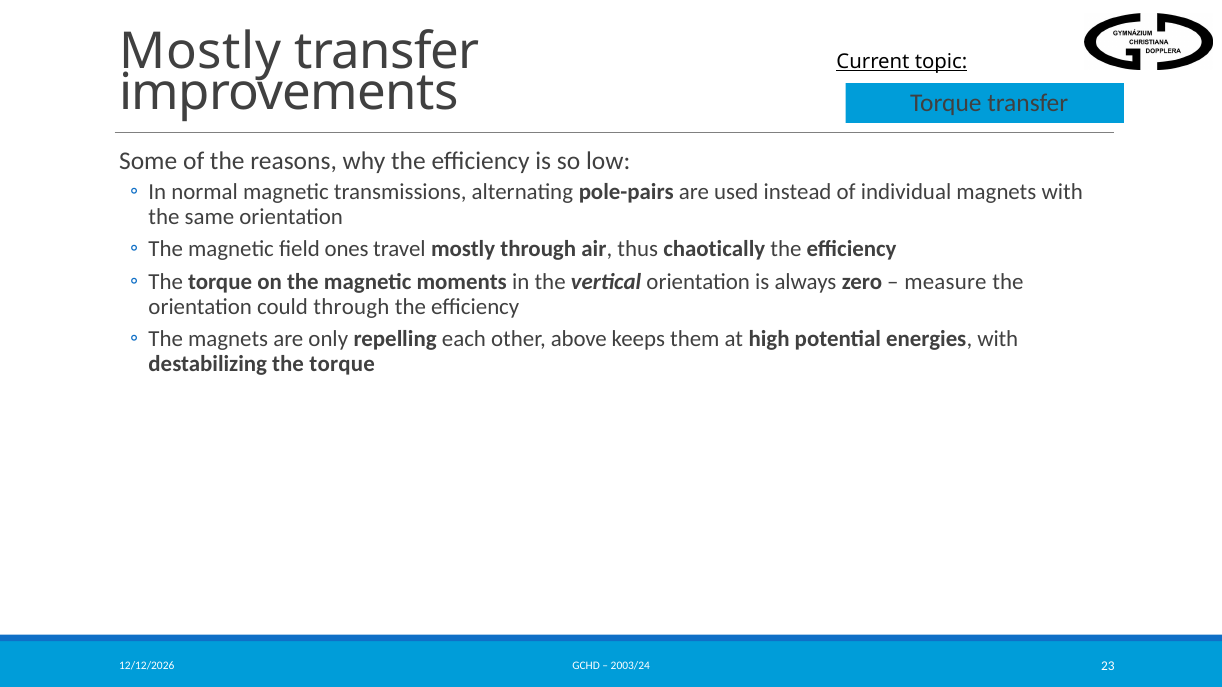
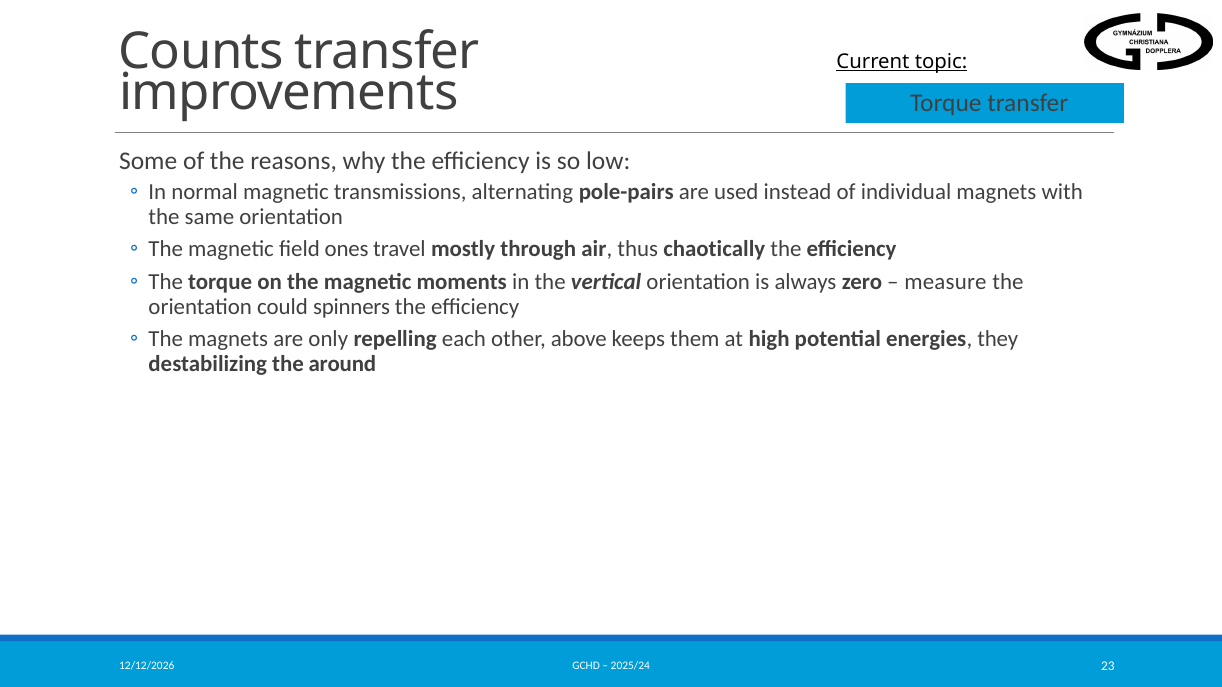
Mostly at (201, 52): Mostly -> Counts
could through: through -> spinners
energies with: with -> they
destabilizing the torque: torque -> around
2003/24: 2003/24 -> 2025/24
